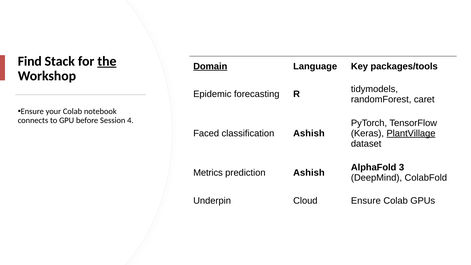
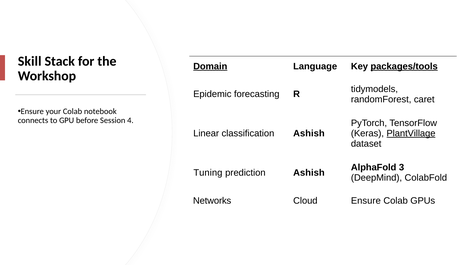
Find: Find -> Skill
the underline: present -> none
packages/tools underline: none -> present
Faced: Faced -> Linear
Metrics: Metrics -> Tuning
Underpin: Underpin -> Networks
